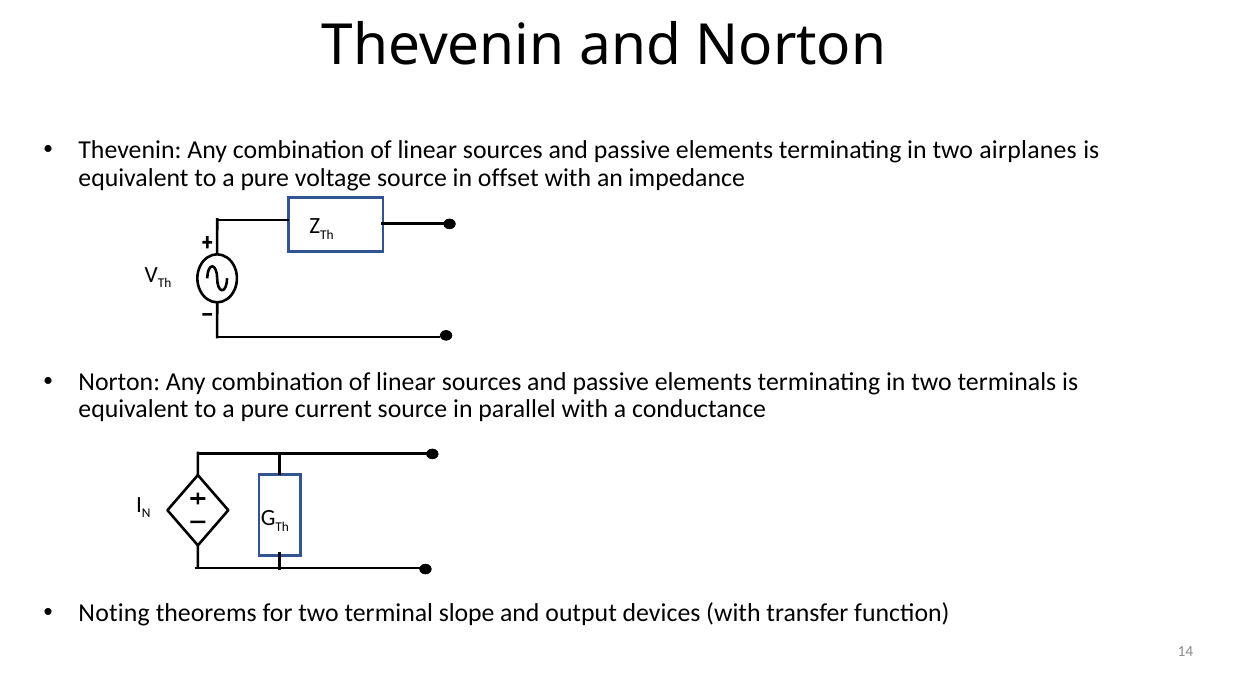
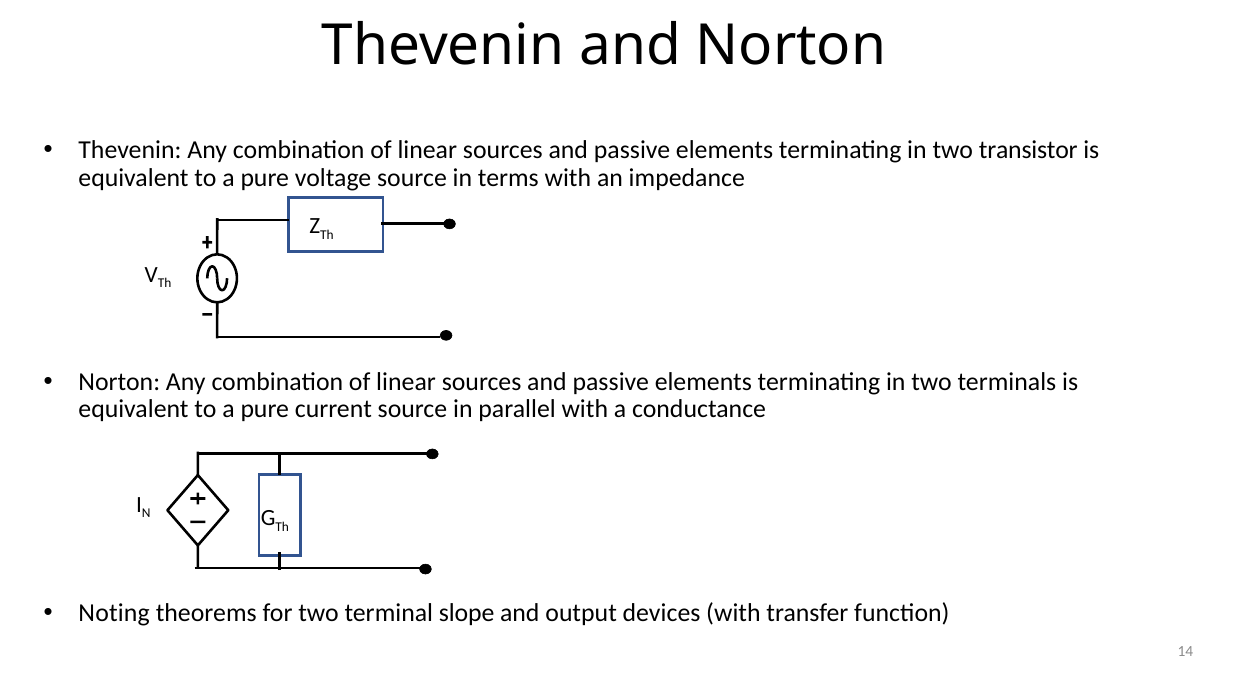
airplanes: airplanes -> transistor
offset: offset -> terms
